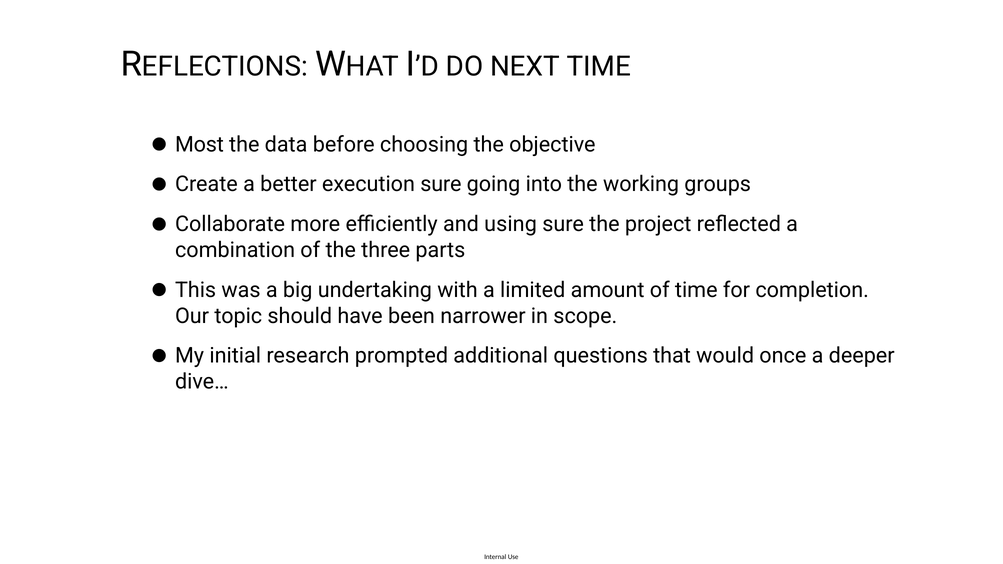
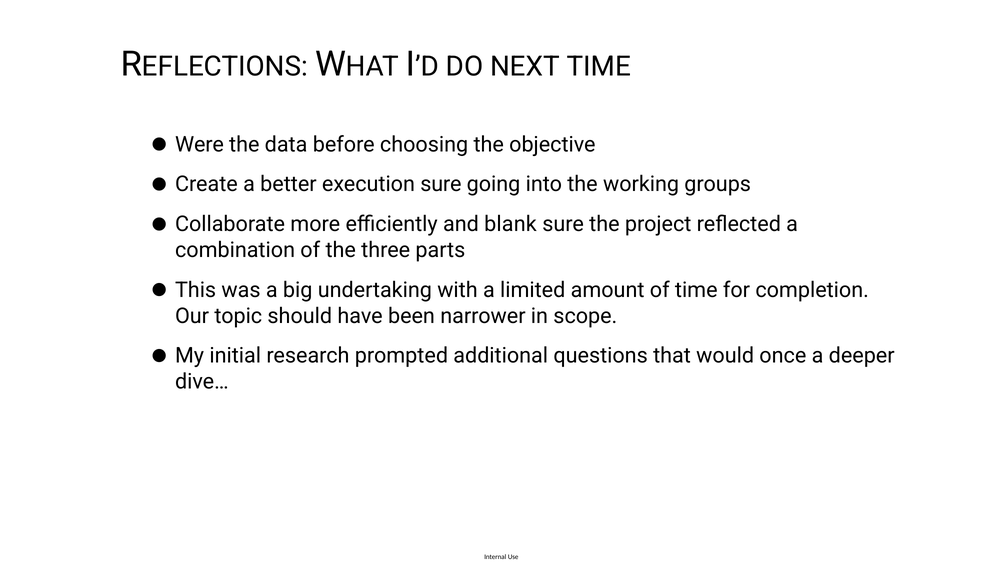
Most: Most -> Were
using: using -> blank
